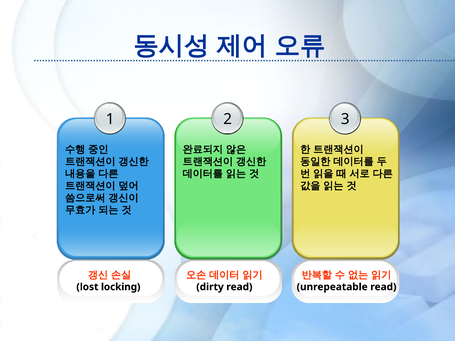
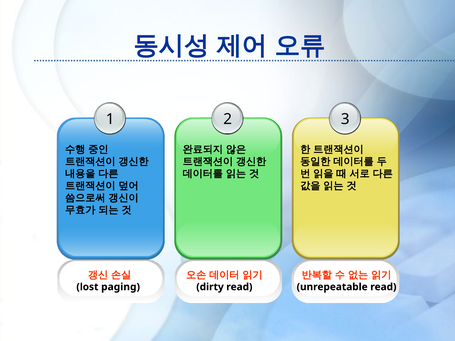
locking: locking -> paging
